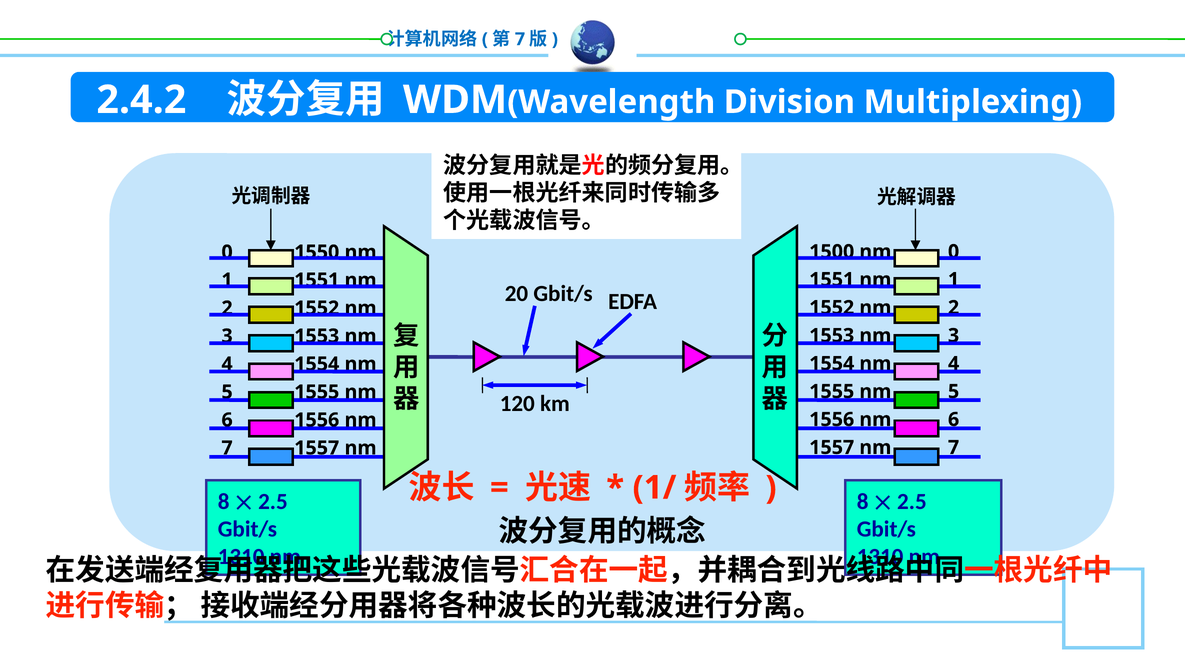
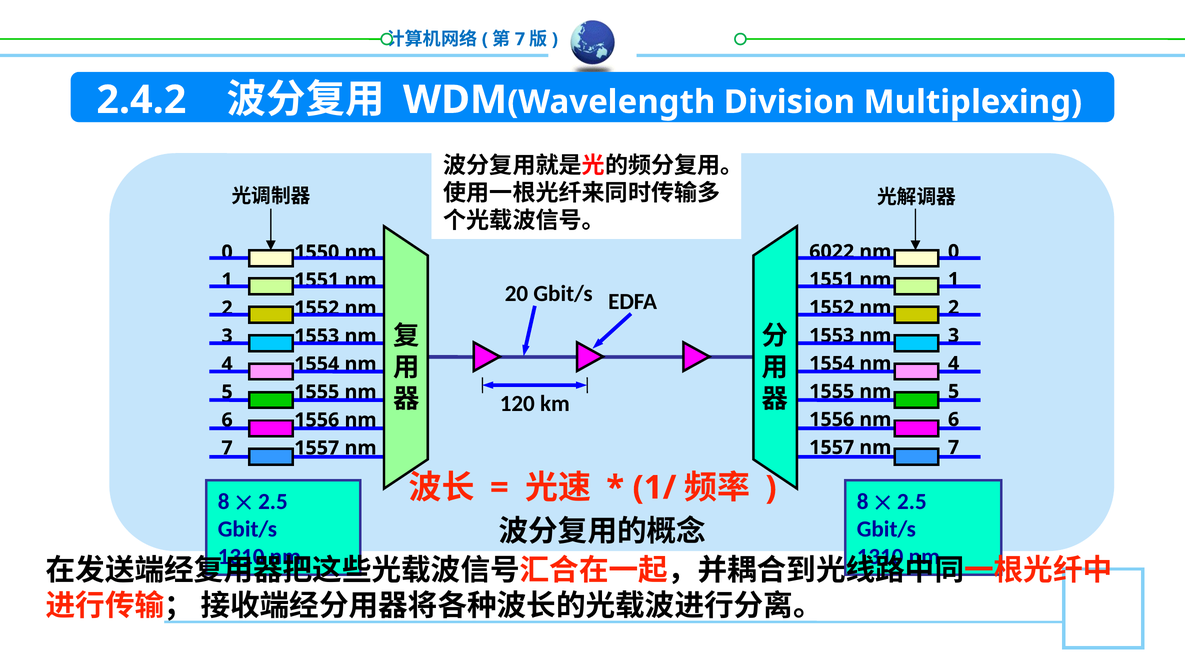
1500: 1500 -> 6022
